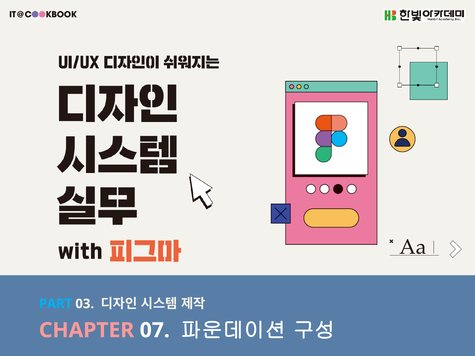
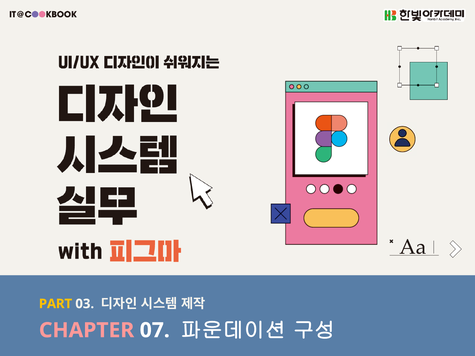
PART colour: light blue -> yellow
